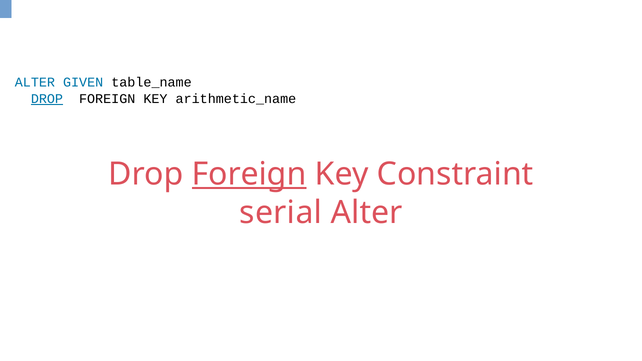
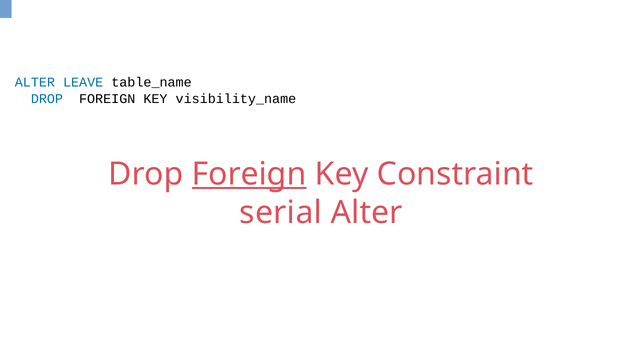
GIVEN: GIVEN -> LEAVE
DROP at (47, 99) underline: present -> none
arithmetic_name: arithmetic_name -> visibility_name
